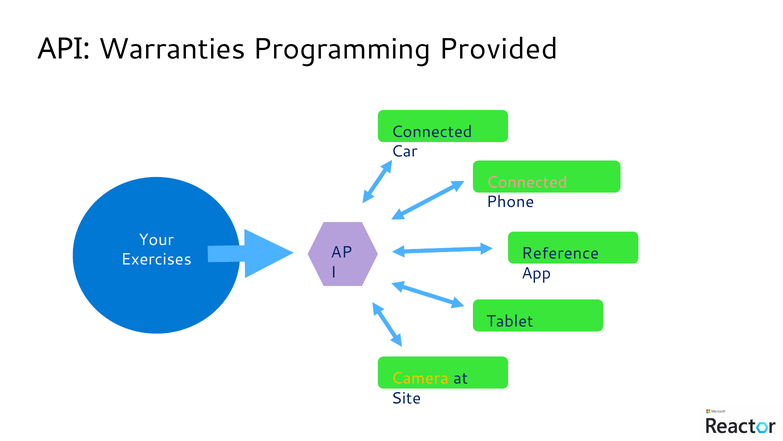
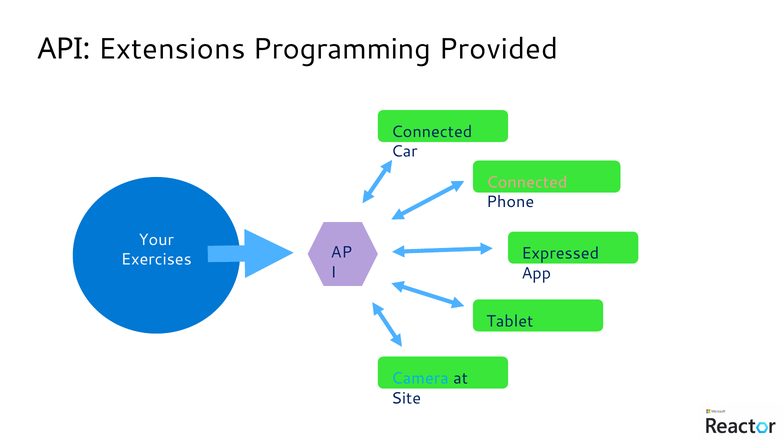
Warranties: Warranties -> Extensions
Reference: Reference -> Expressed
Camera colour: yellow -> light blue
